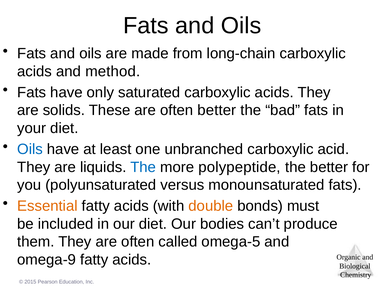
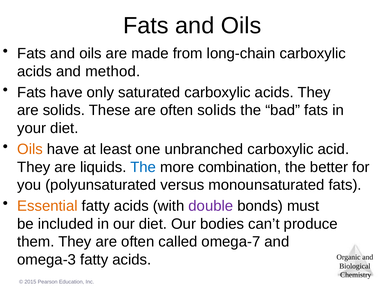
often better: better -> solids
Oils at (30, 149) colour: blue -> orange
polypeptide: polypeptide -> combination
double colour: orange -> purple
omega-5: omega-5 -> omega-7
omega-9: omega-9 -> omega-3
